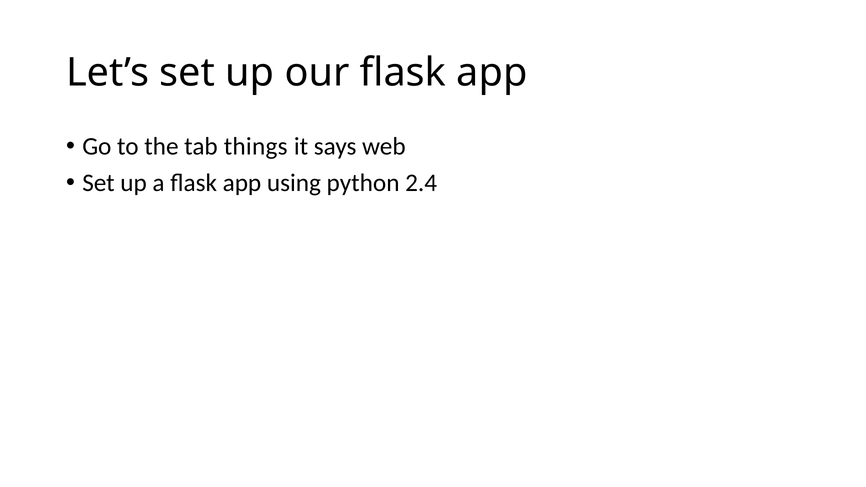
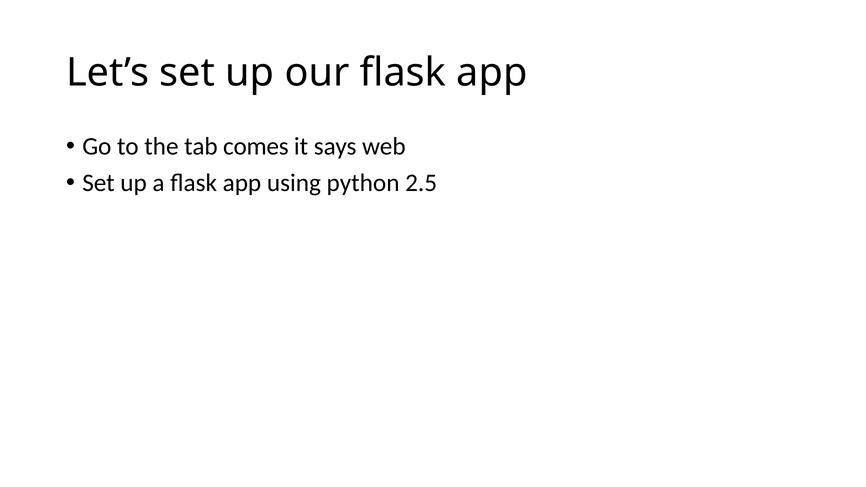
things: things -> comes
2.4: 2.4 -> 2.5
